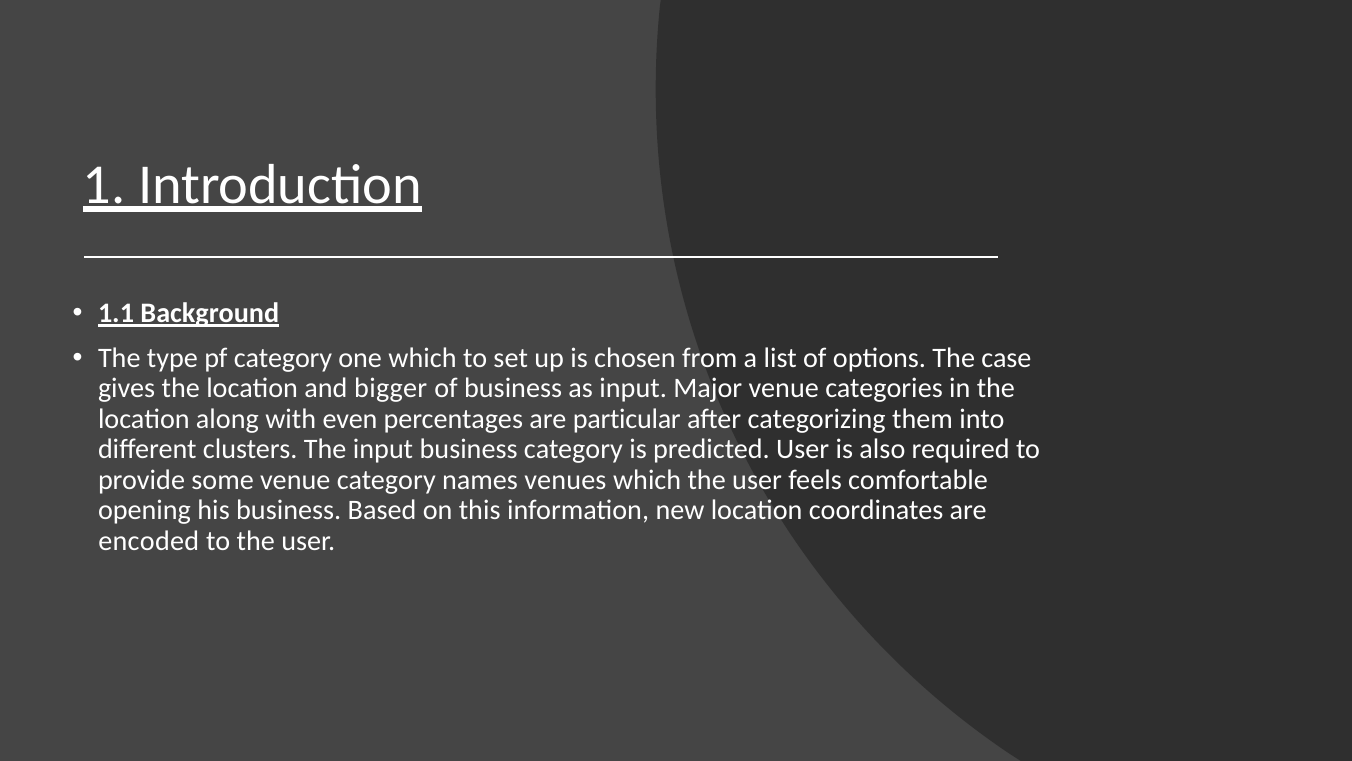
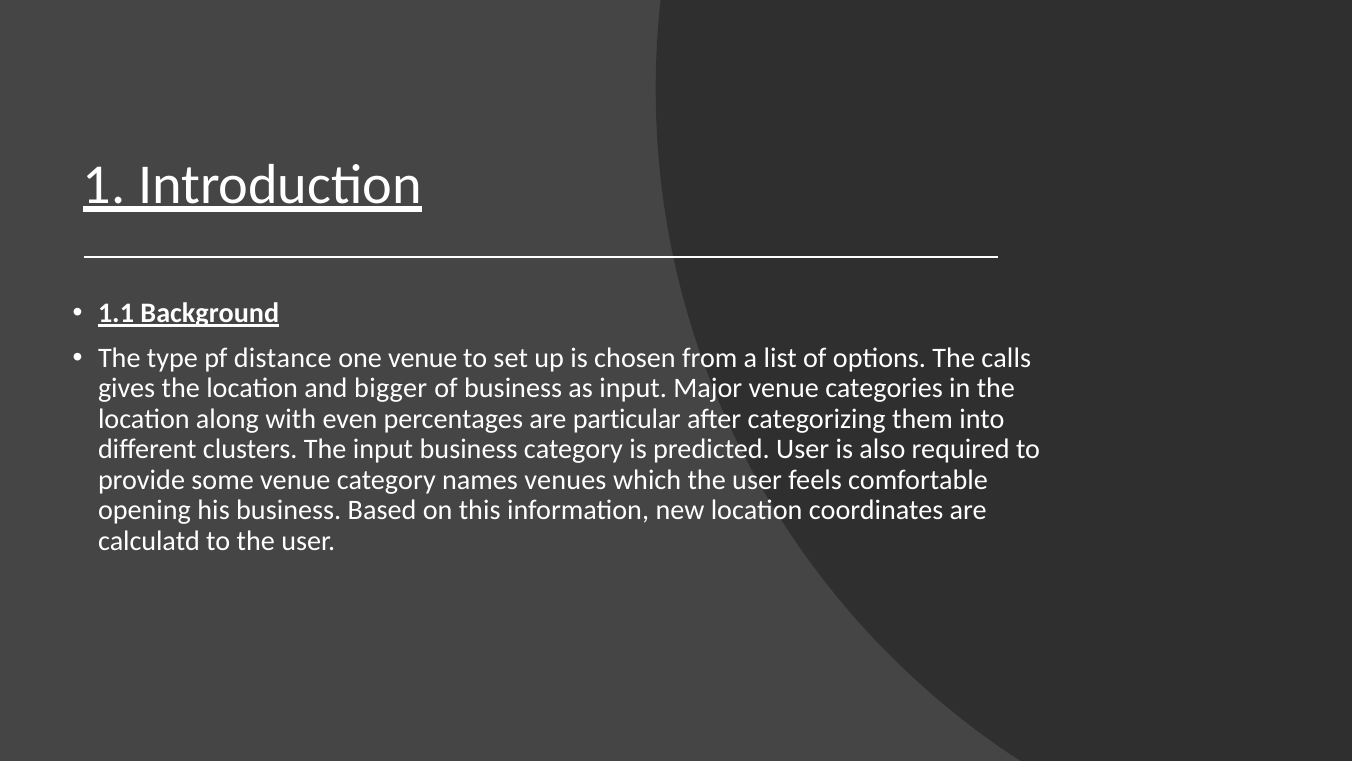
pf category: category -> distance
one which: which -> venue
case: case -> calls
encoded: encoded -> calculatd
